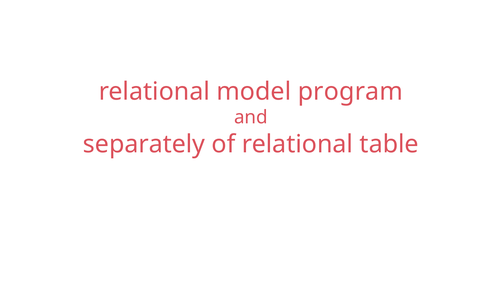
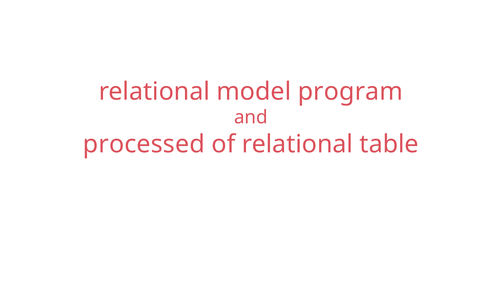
separately: separately -> processed
